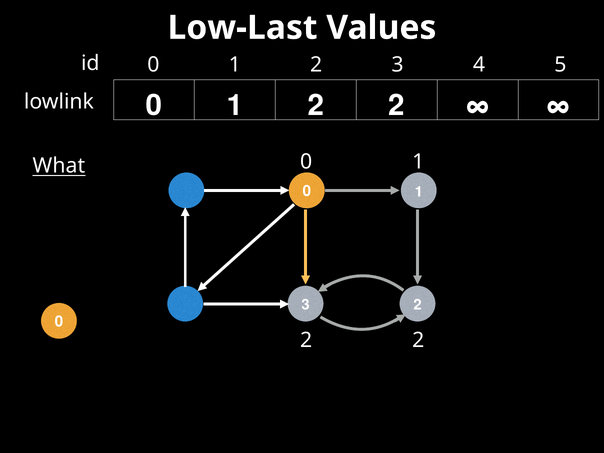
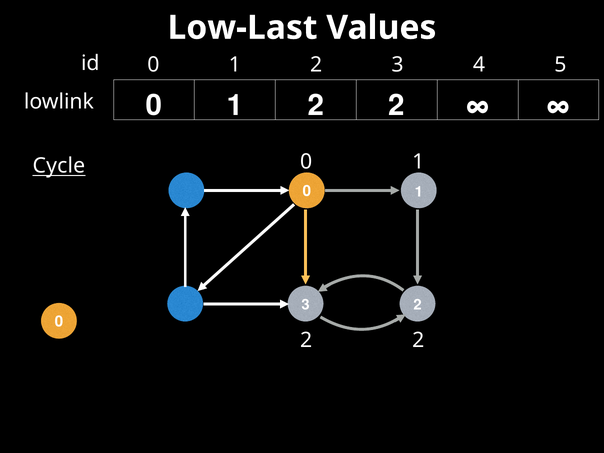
What: What -> Cycle
